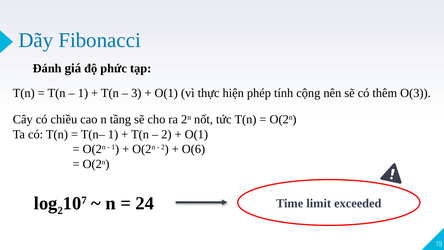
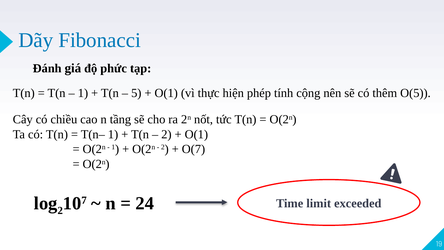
3: 3 -> 5
O(3: O(3 -> O(5
O(6: O(6 -> O(7
